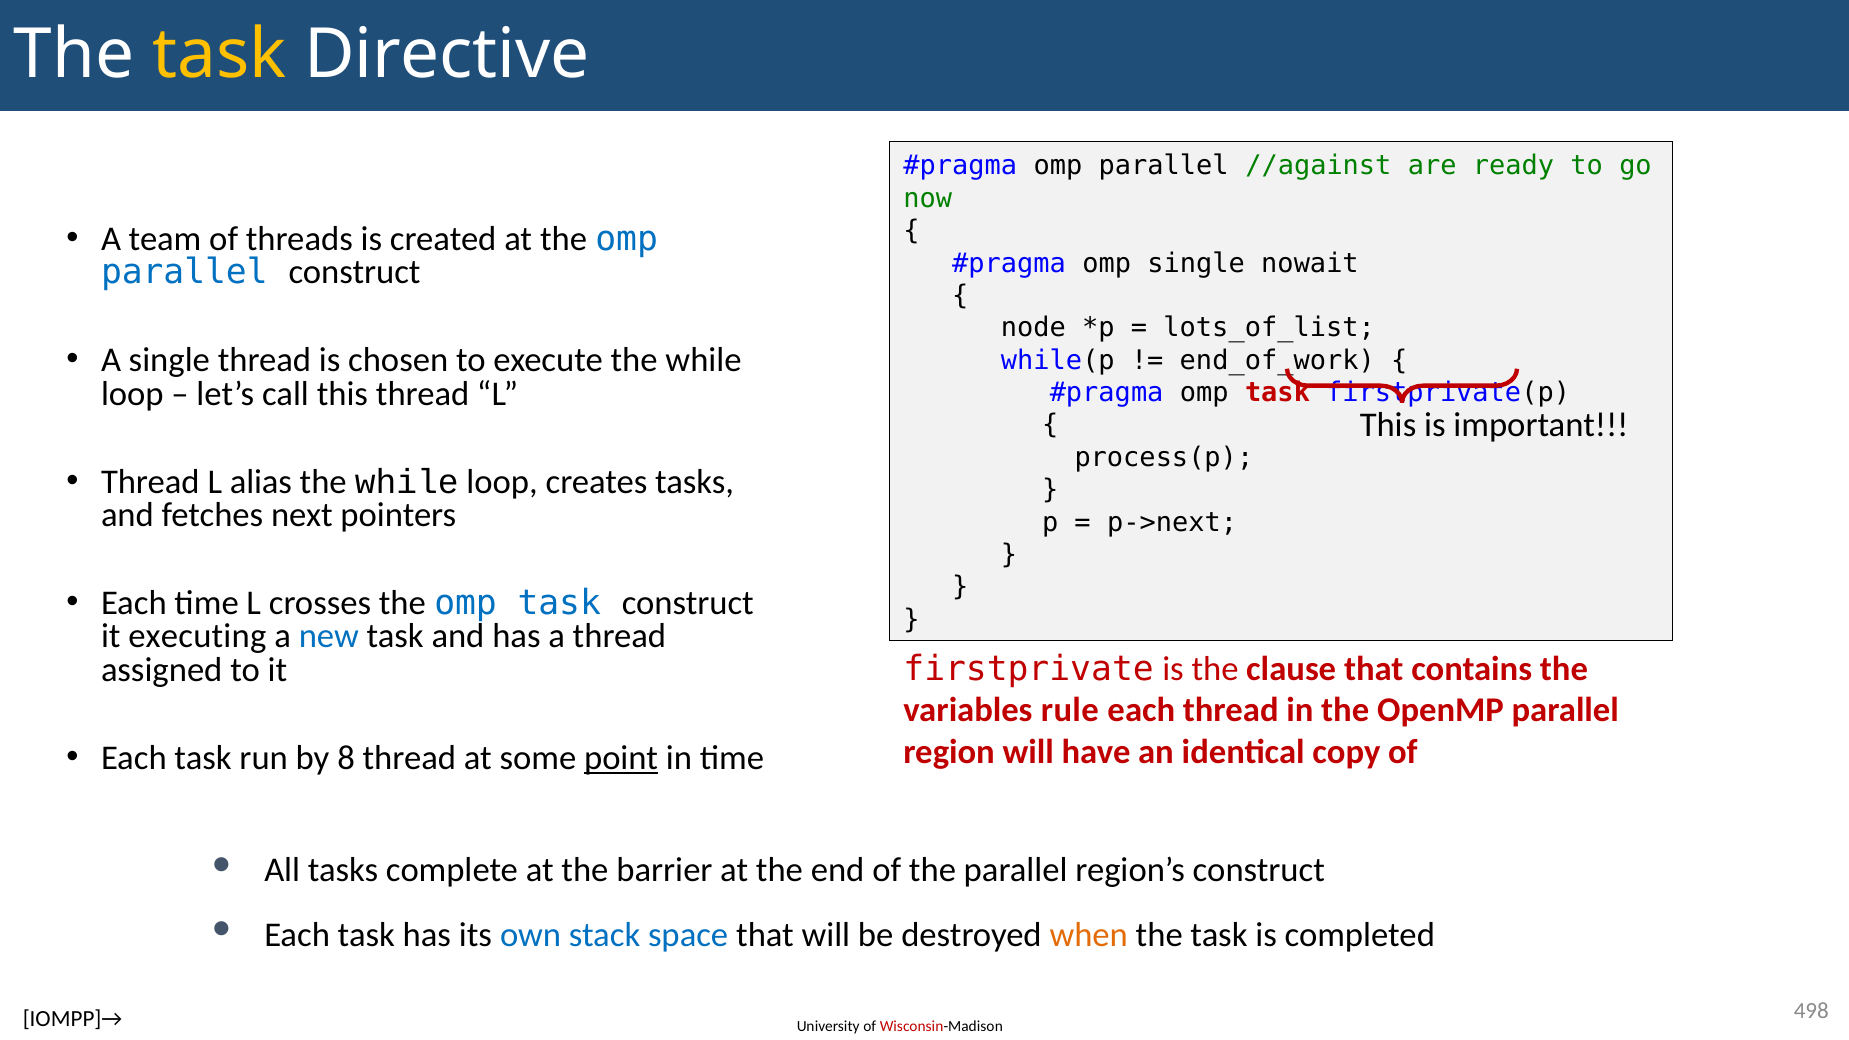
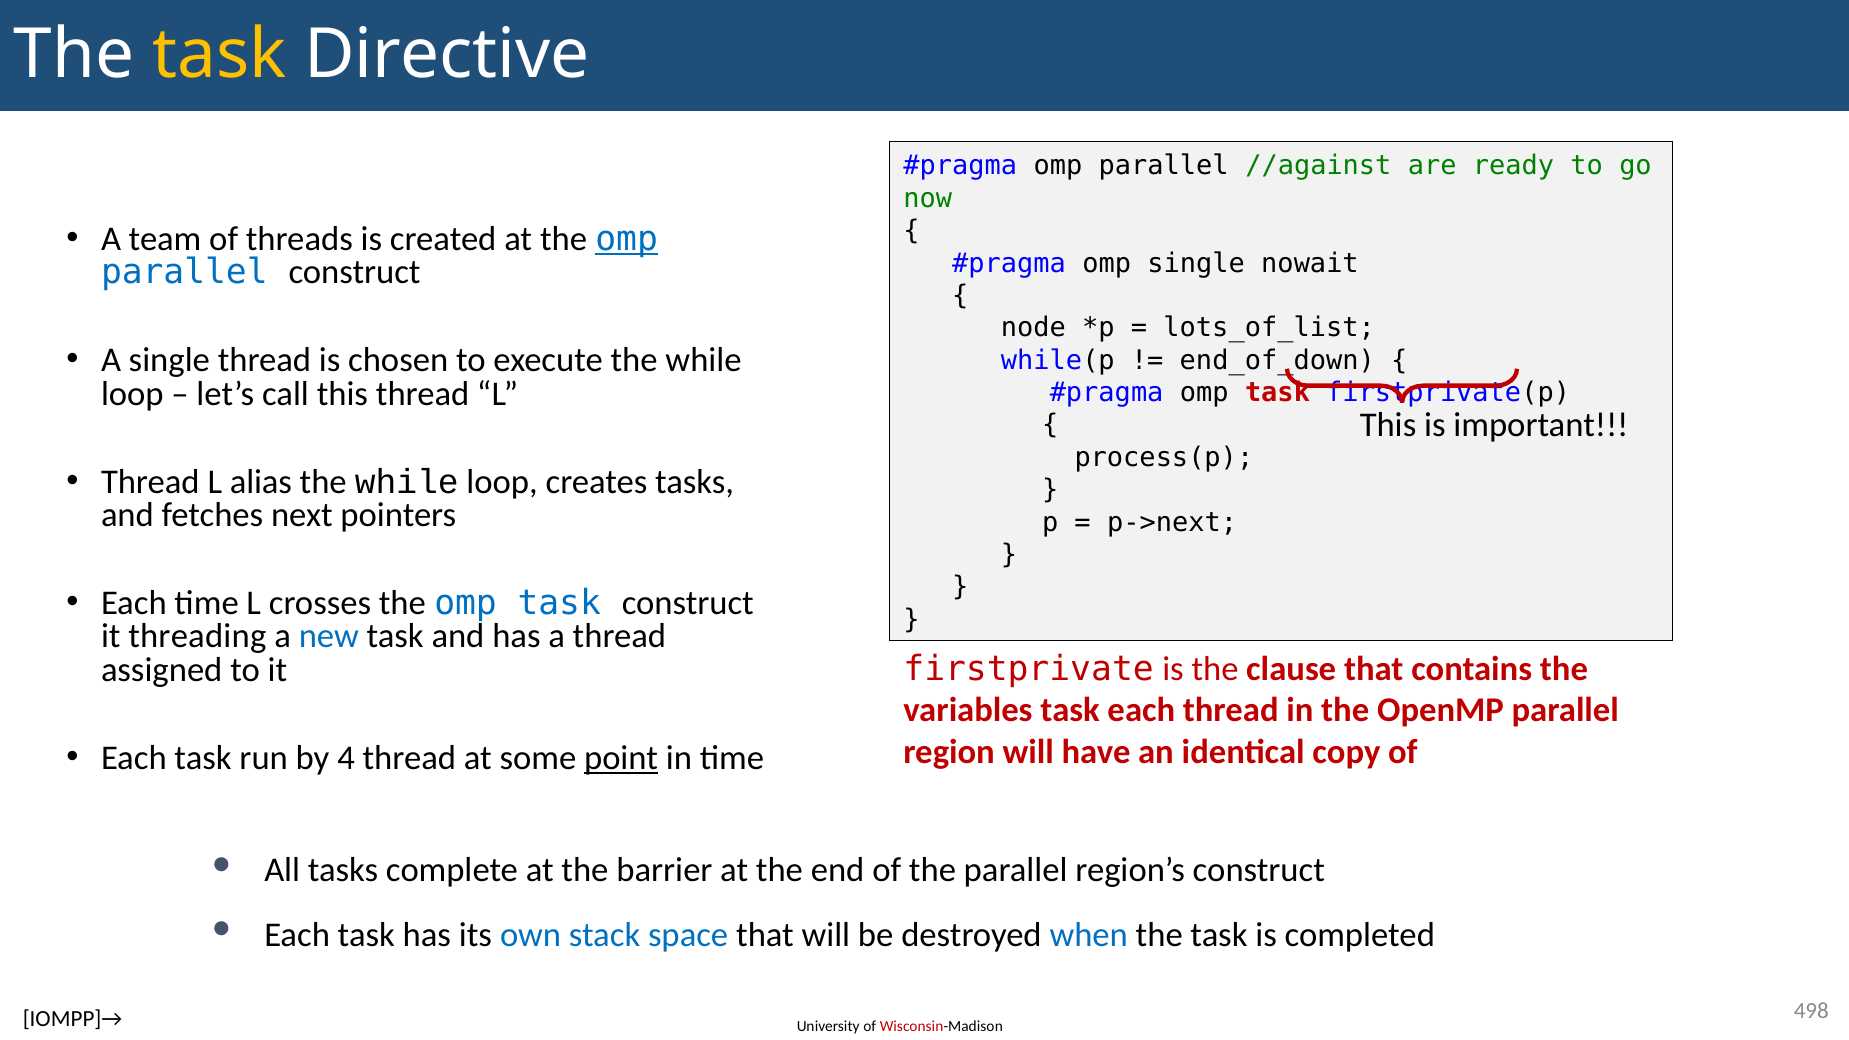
omp at (627, 239) underline: none -> present
end_of_work: end_of_work -> end_of_down
executing: executing -> threading
variables rule: rule -> task
8: 8 -> 4
when colour: orange -> blue
